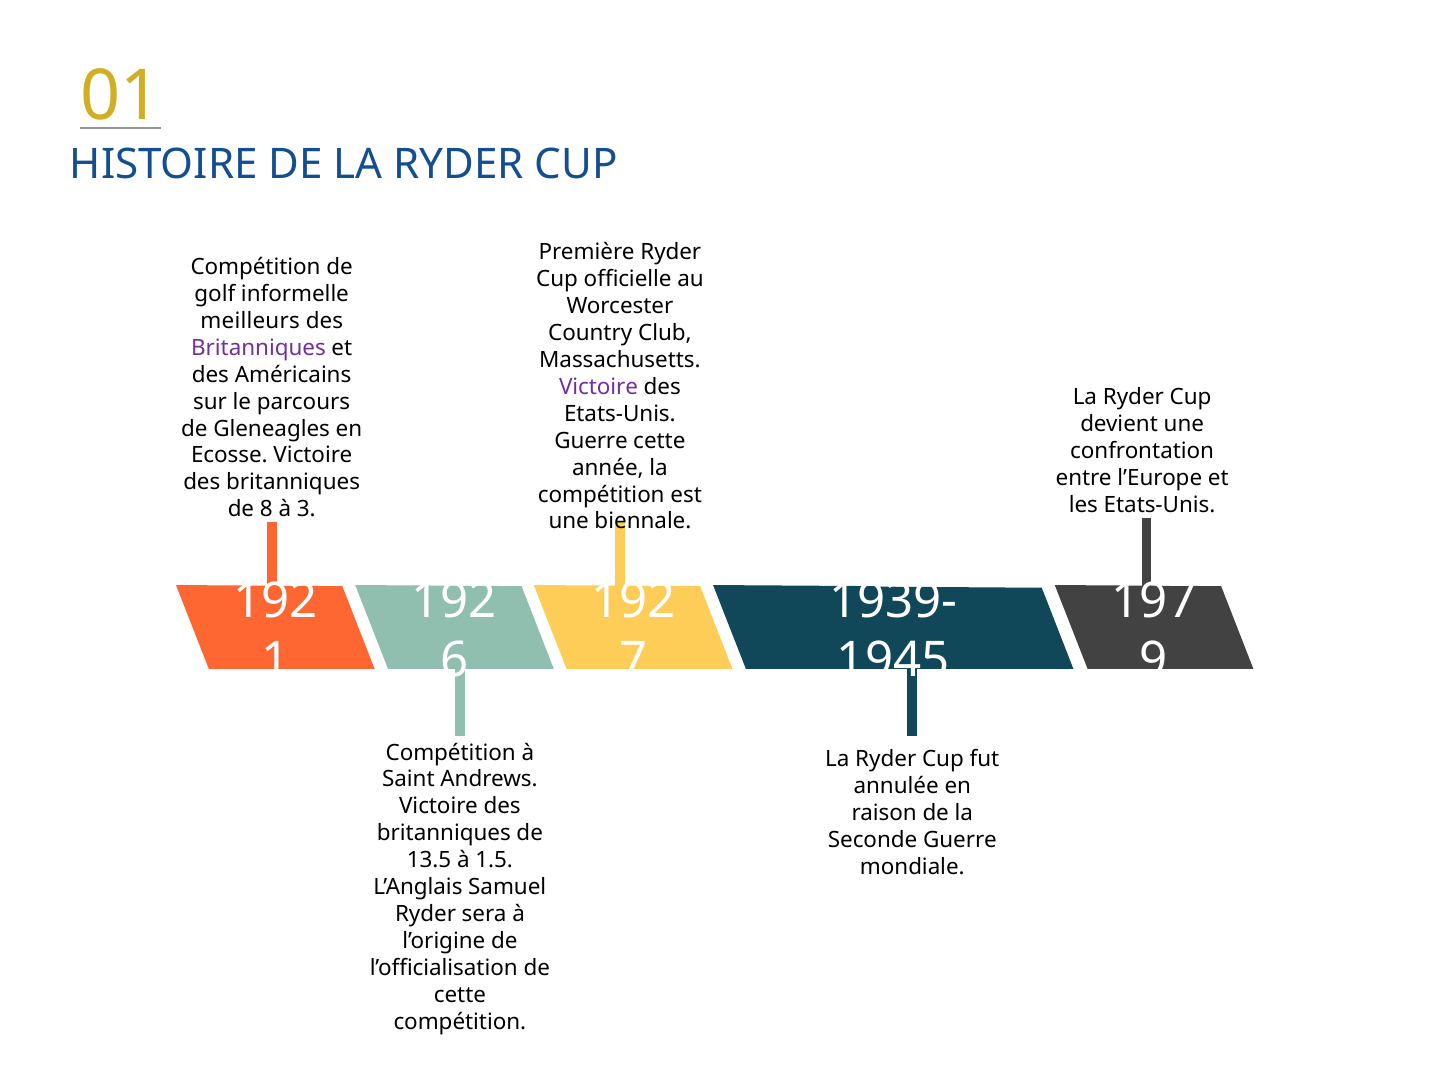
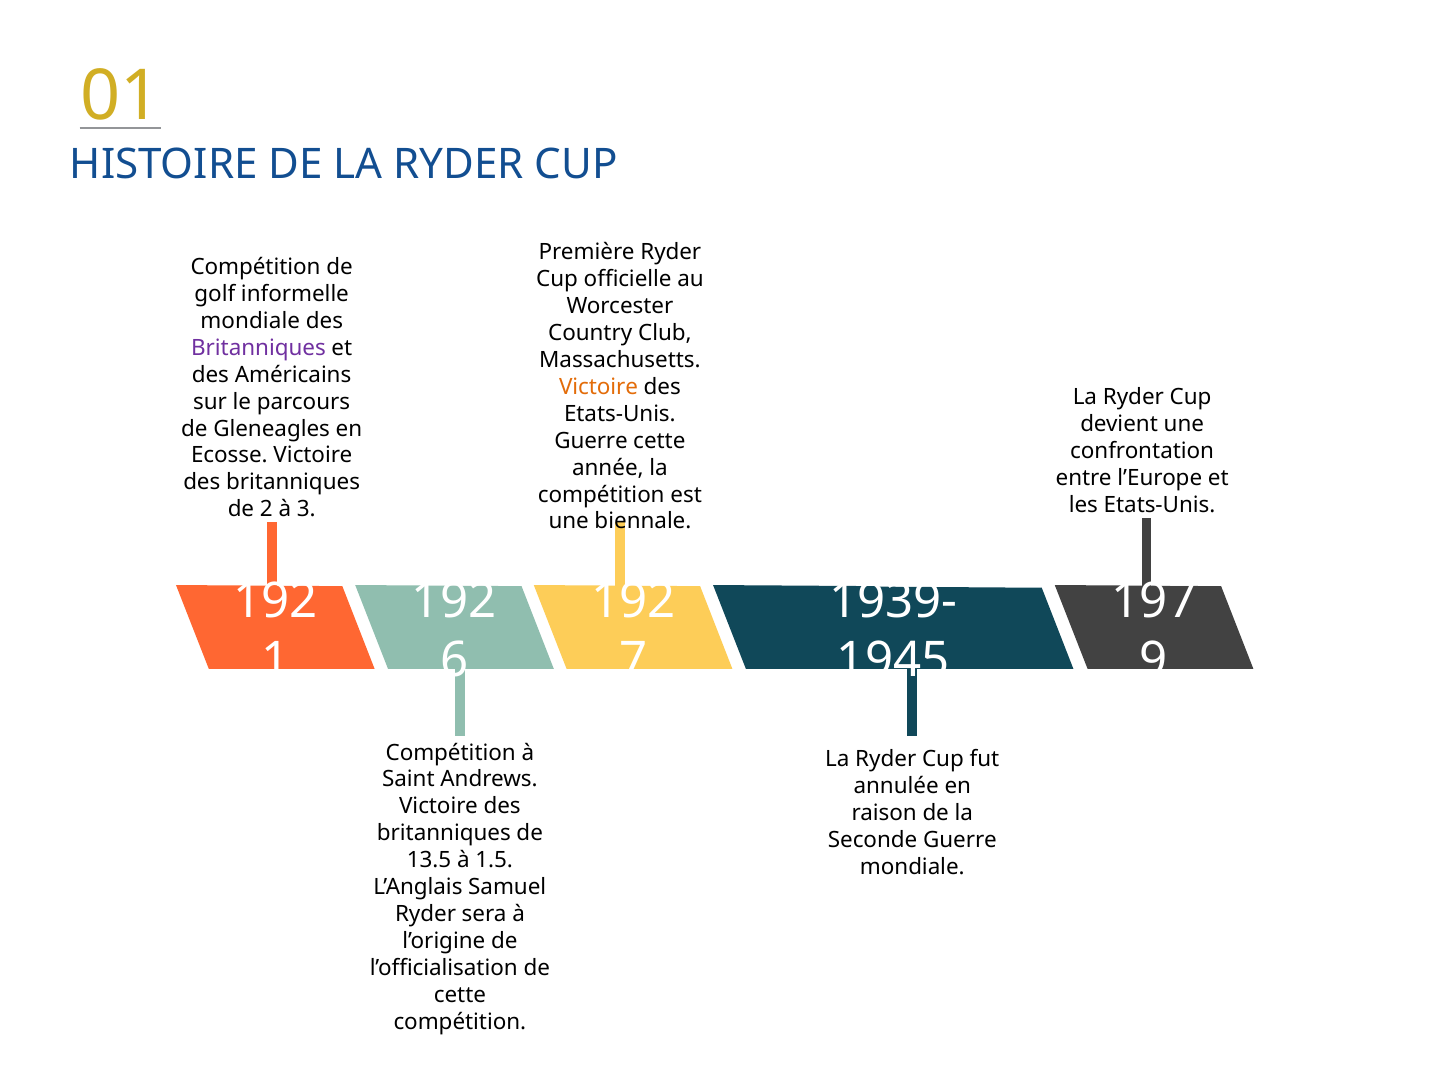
meilleurs at (250, 321): meilleurs -> mondiale
Victoire at (599, 387) colour: purple -> orange
8: 8 -> 2
